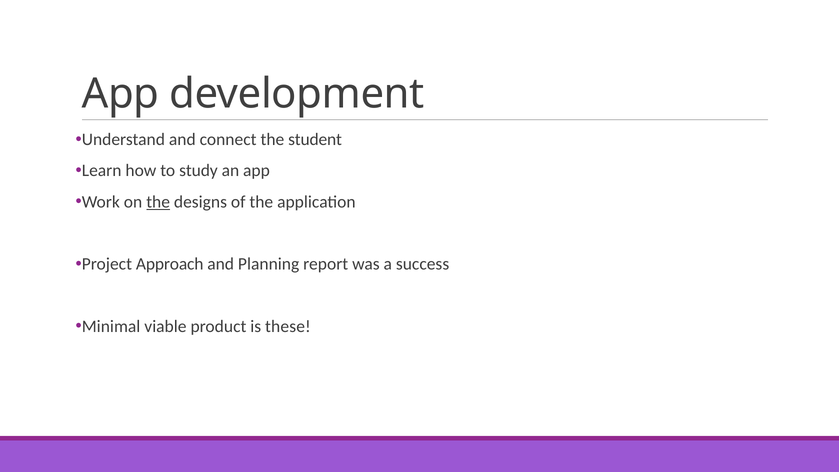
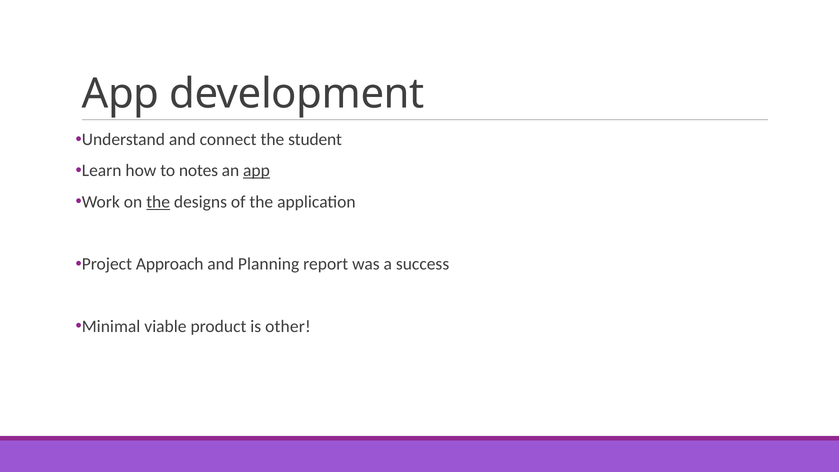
study: study -> notes
app at (256, 171) underline: none -> present
these: these -> other
